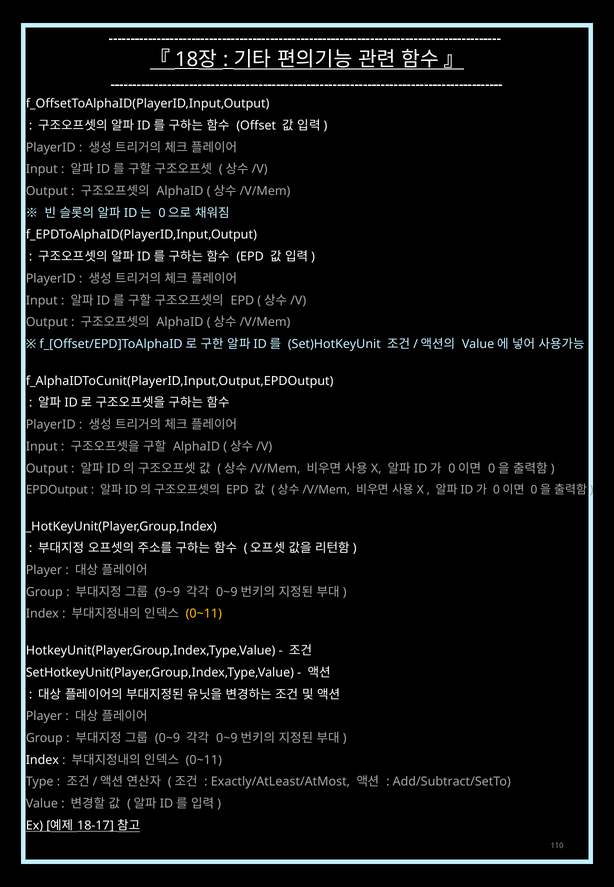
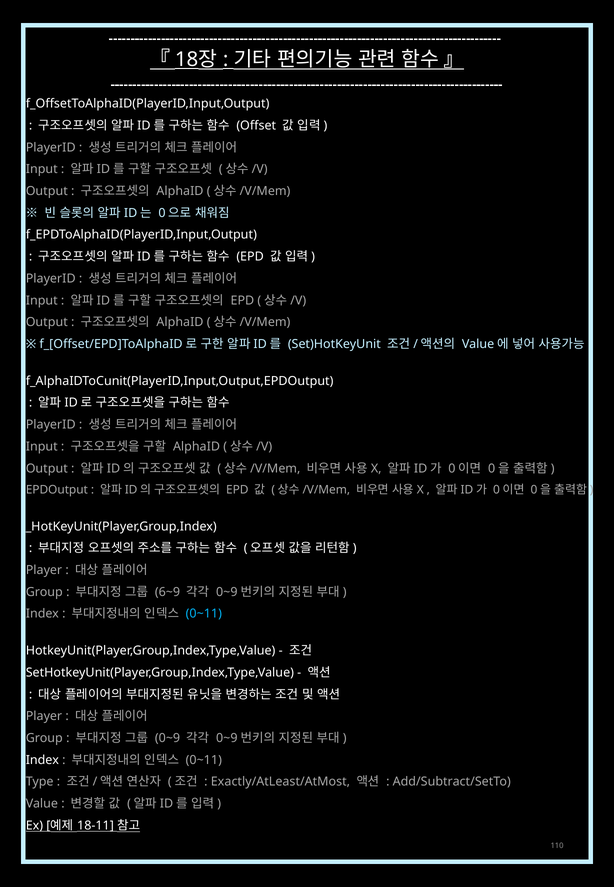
9~9: 9~9 -> 6~9
0~11 at (204, 614) colour: yellow -> light blue
18-17: 18-17 -> 18-11
